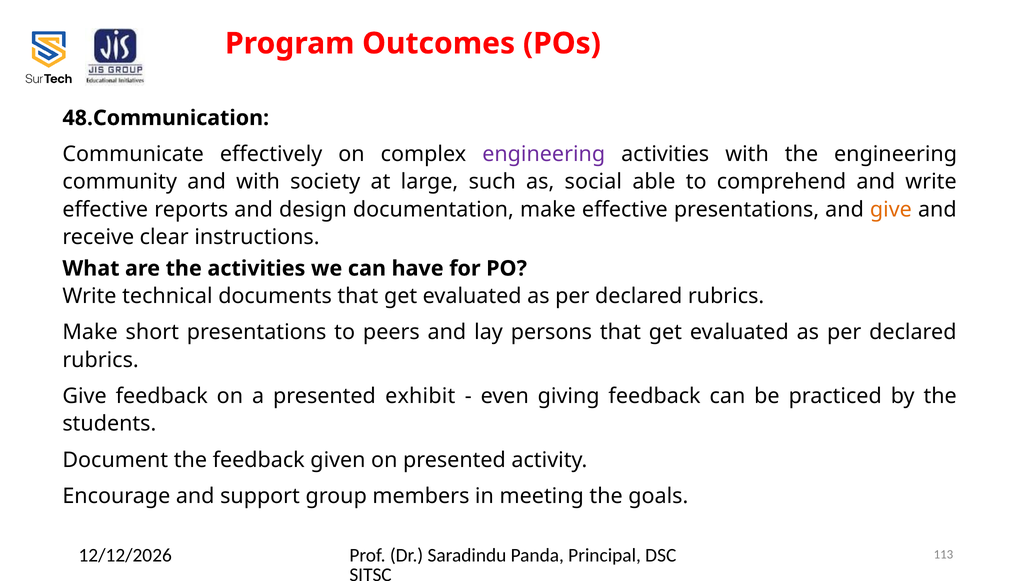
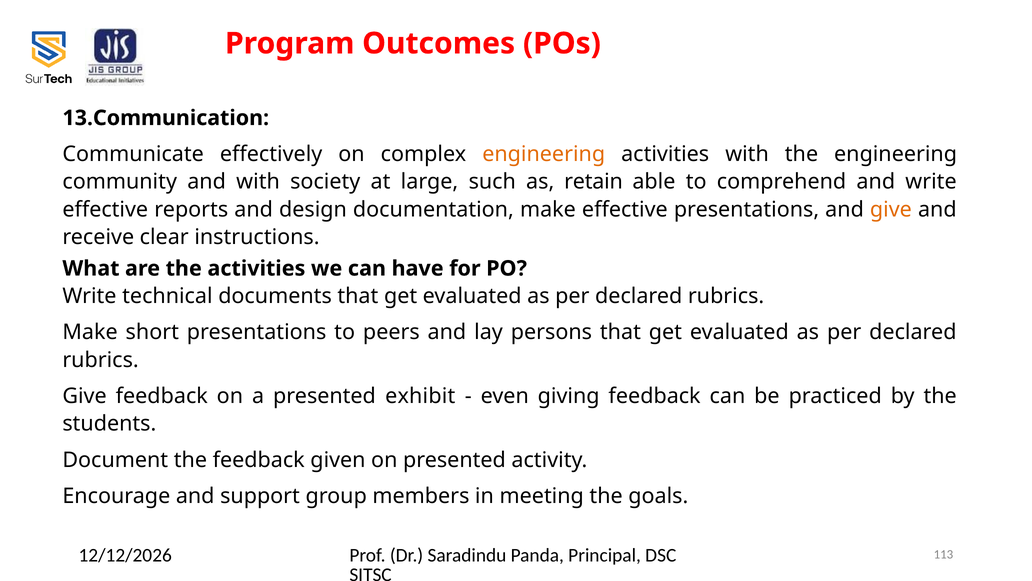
48.Communication: 48.Communication -> 13.Communication
engineering at (544, 154) colour: purple -> orange
social: social -> retain
